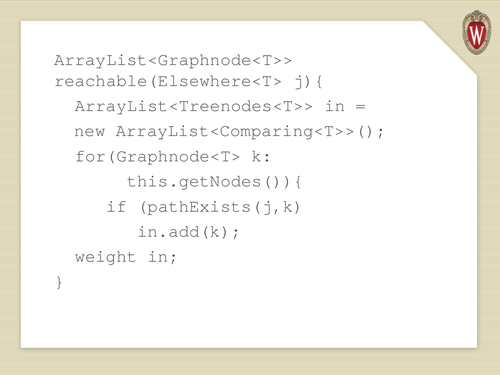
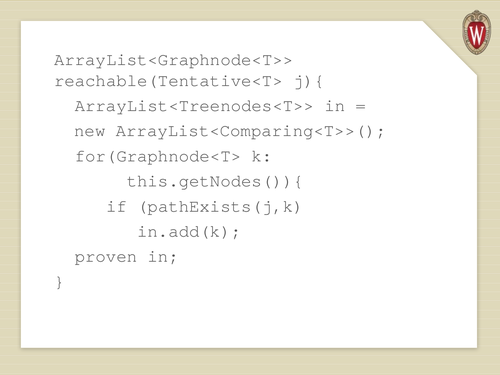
reachable(Elsewhere<T>: reachable(Elsewhere<T> -> reachable(Tentative<T>
weight: weight -> proven
